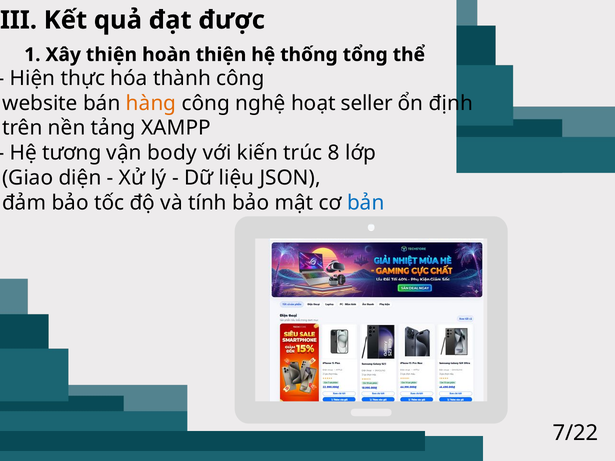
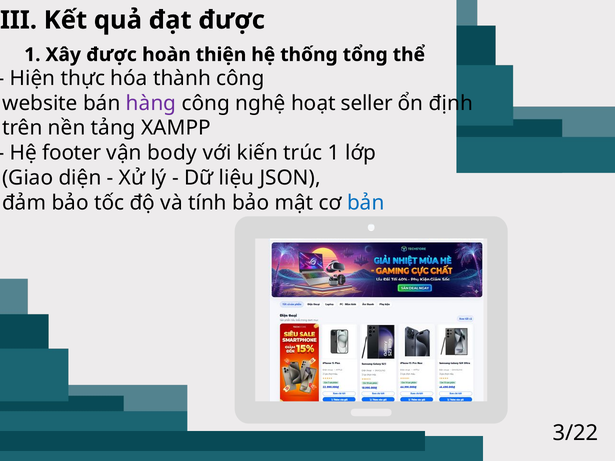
Xây thiện: thiện -> được
hàng colour: orange -> purple
tương: tương -> footer
trúc 8: 8 -> 1
7/22: 7/22 -> 3/22
